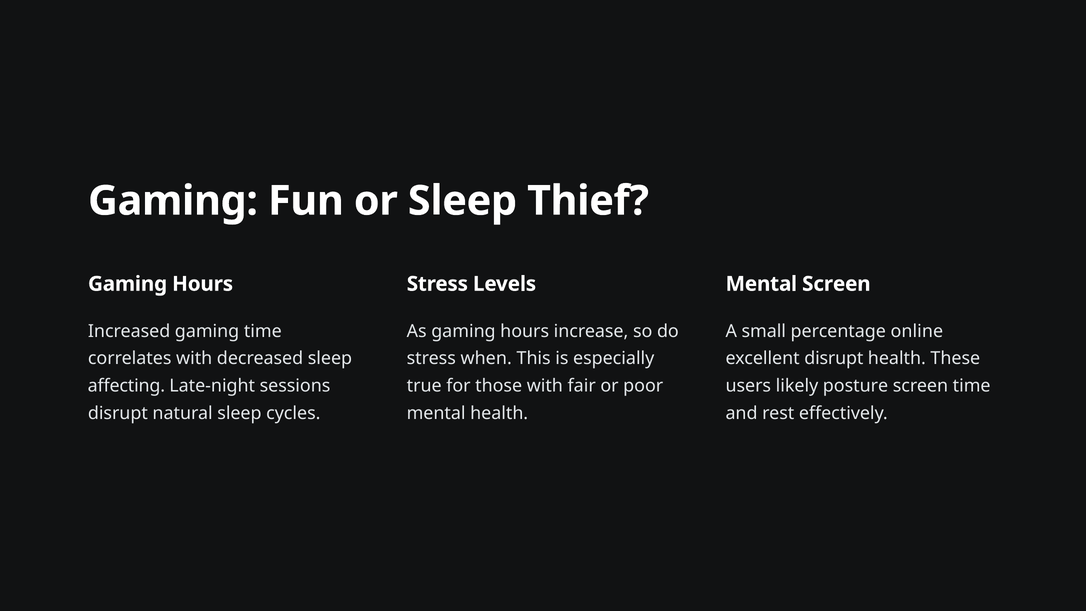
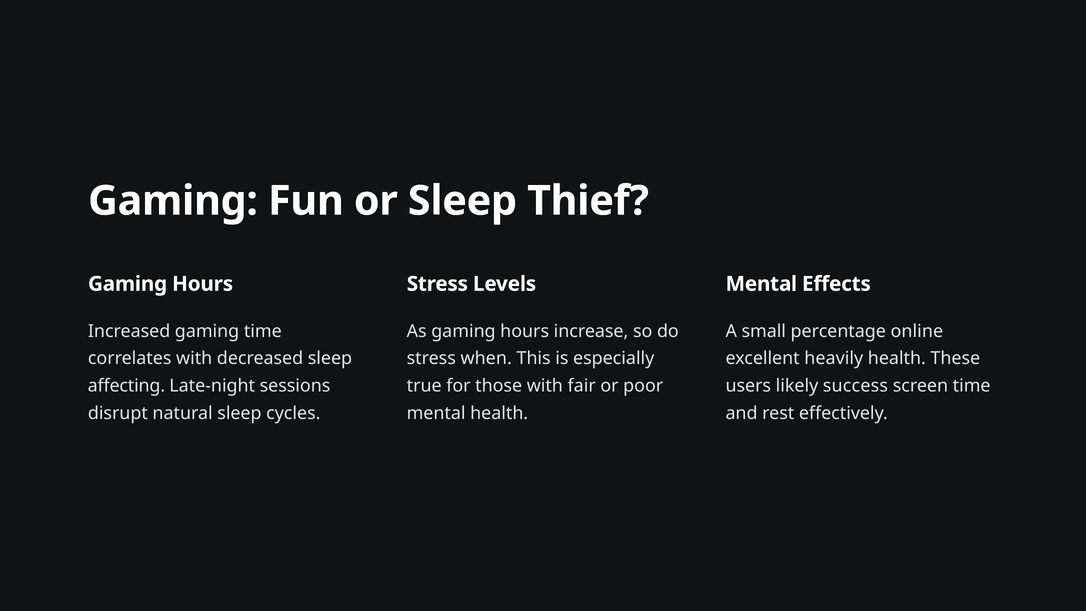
Mental Screen: Screen -> Effects
excellent disrupt: disrupt -> heavily
posture: posture -> success
